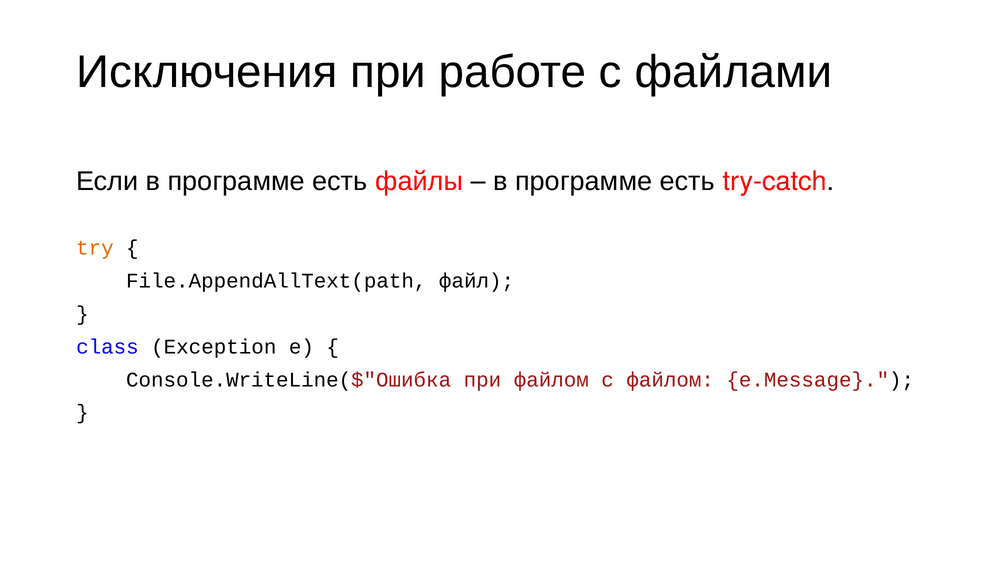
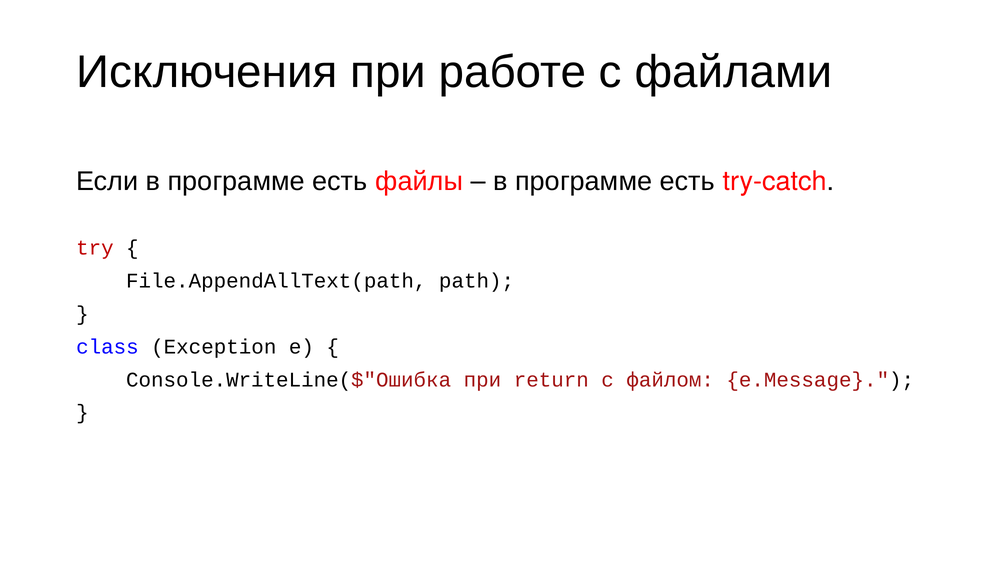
try colour: orange -> red
файл: файл -> path
при файлом: файлом -> return
